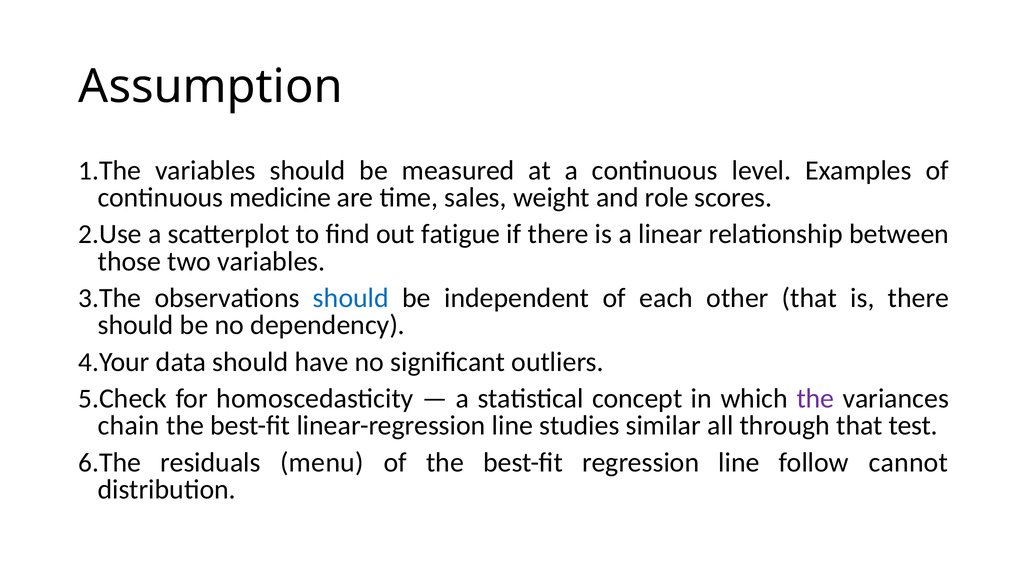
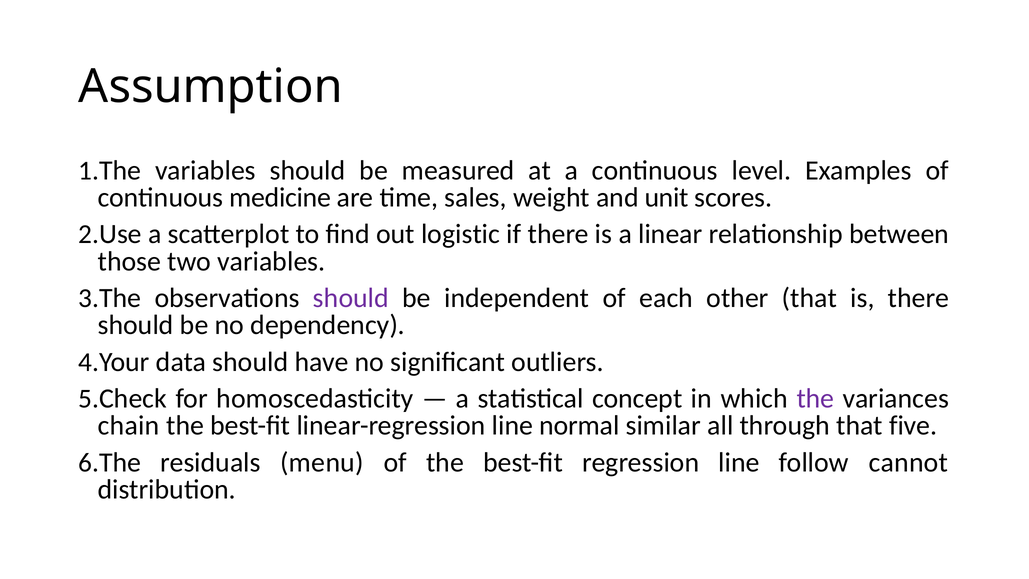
role: role -> unit
fatigue: fatigue -> logistic
should at (351, 298) colour: blue -> purple
studies: studies -> normal
test: test -> five
